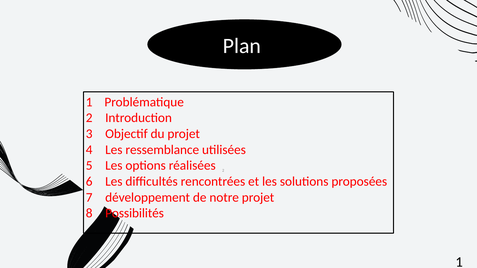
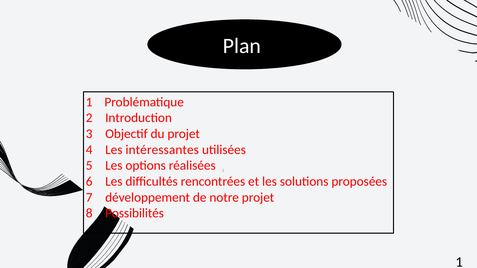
ressemblance: ressemblance -> intéressantes
